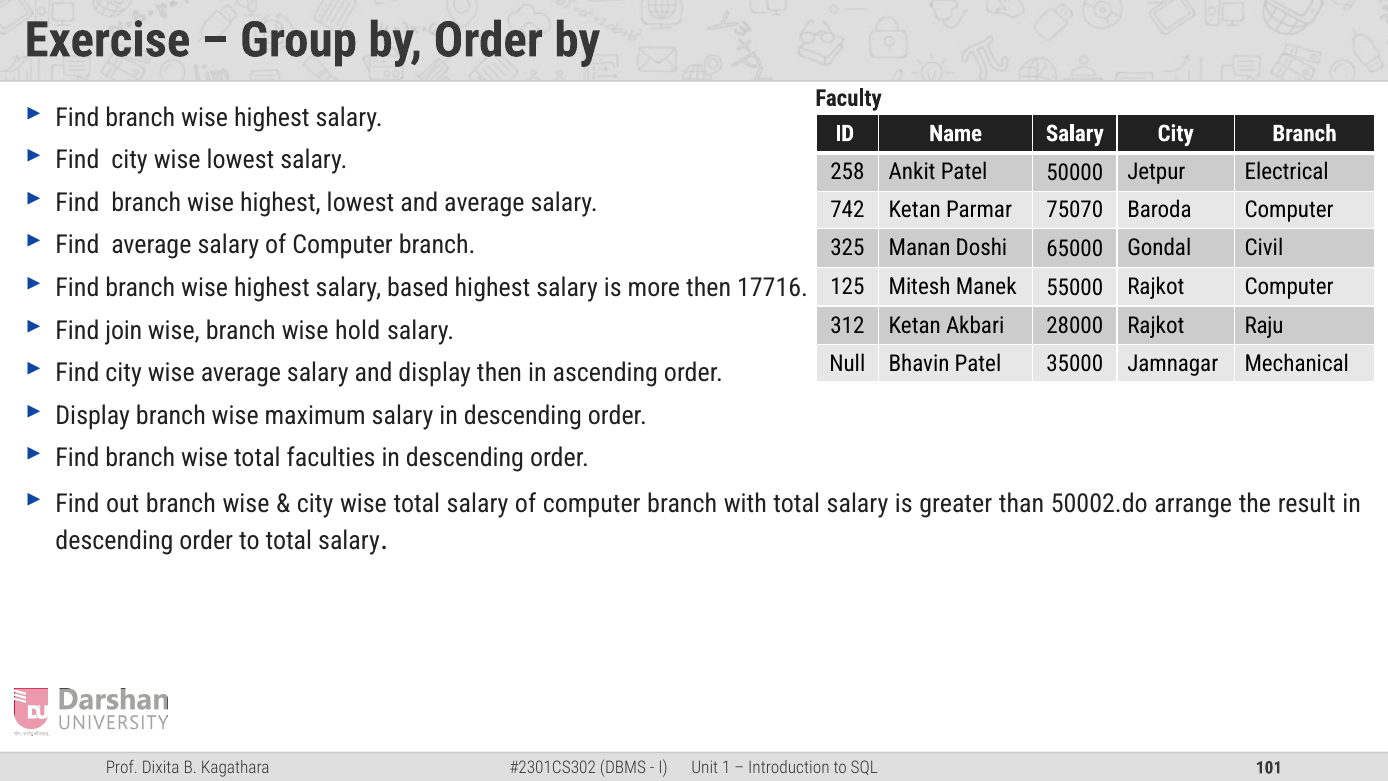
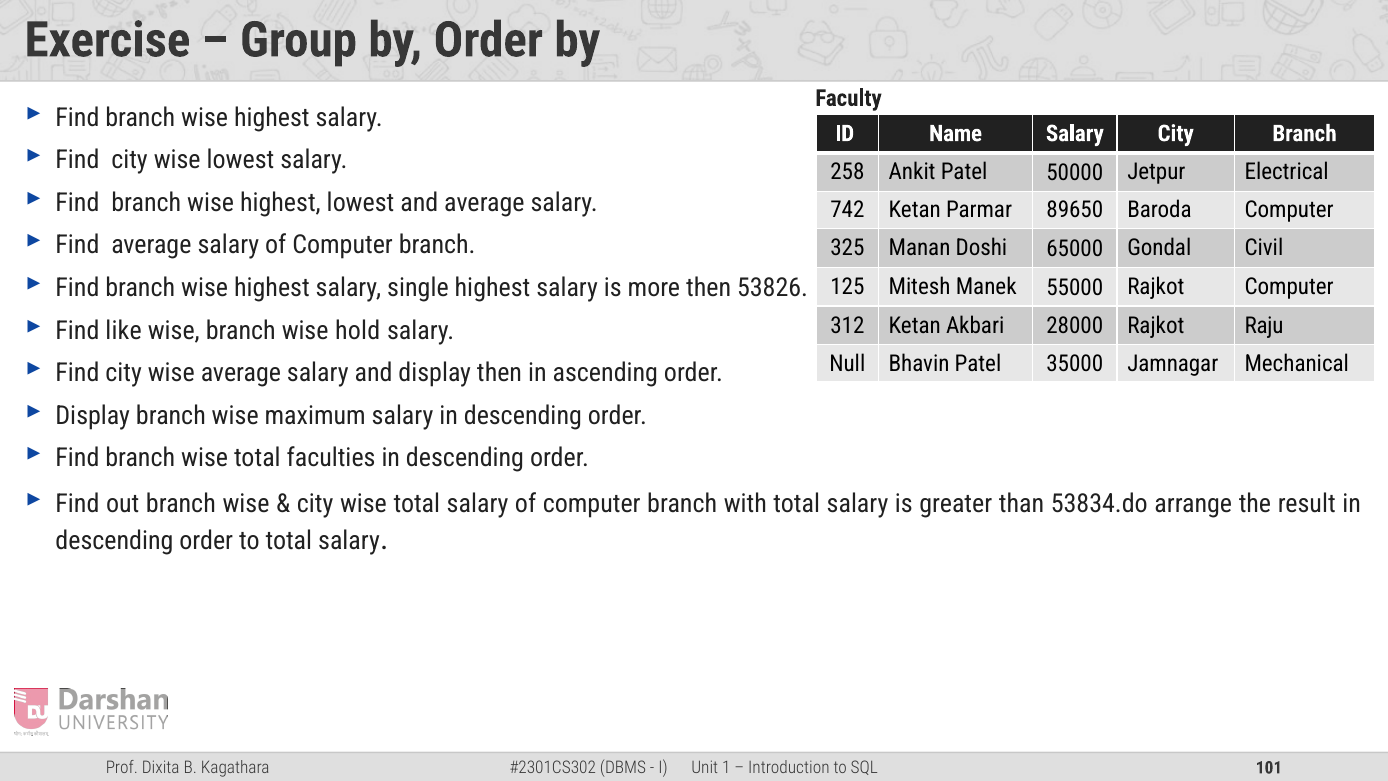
75070: 75070 -> 89650
based: based -> single
17716: 17716 -> 53826
join: join -> like
50002.do: 50002.do -> 53834.do
